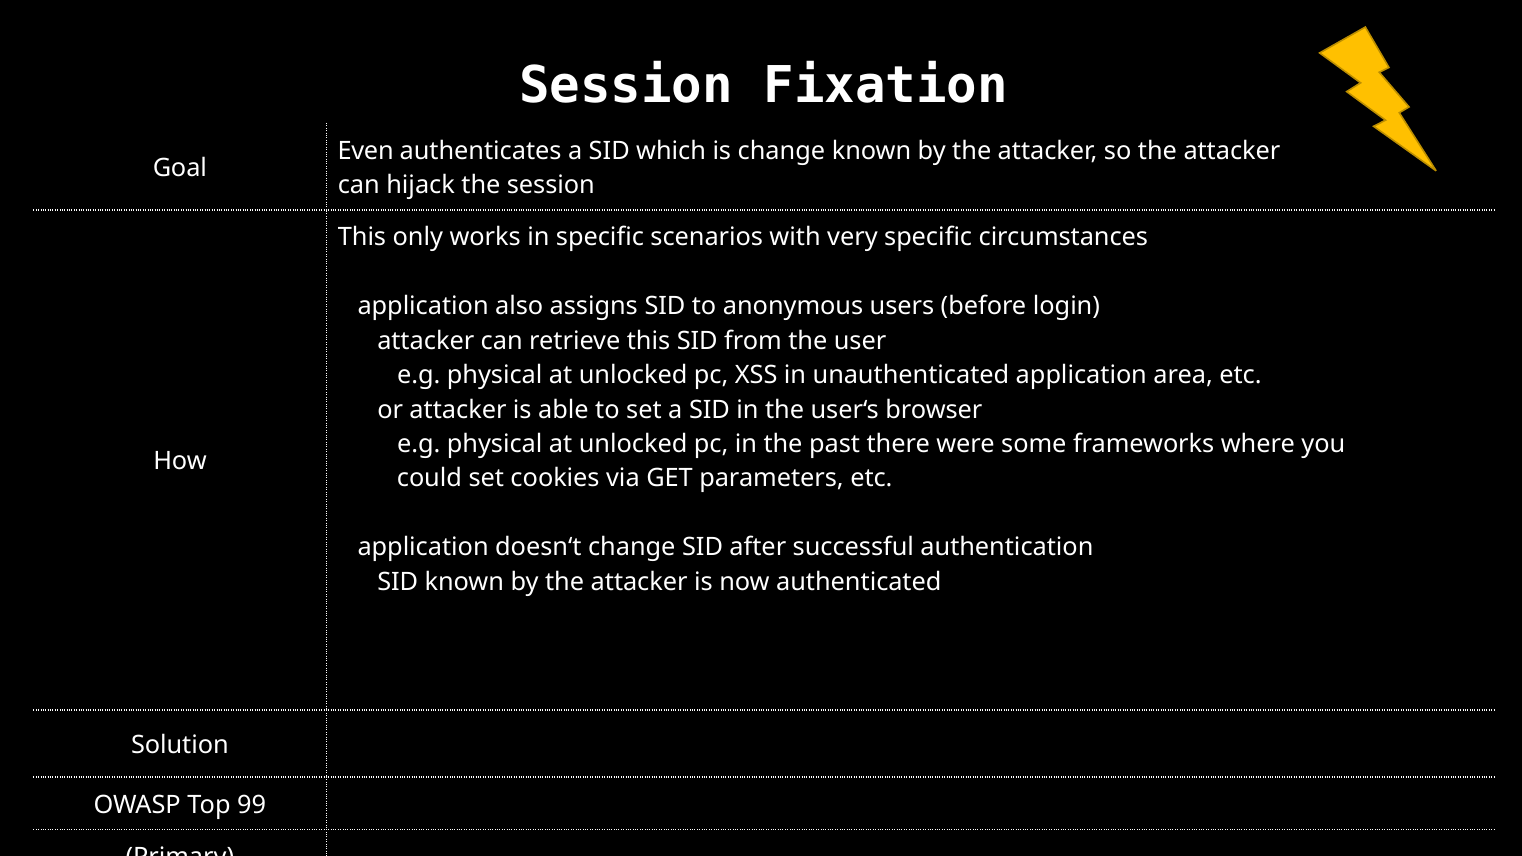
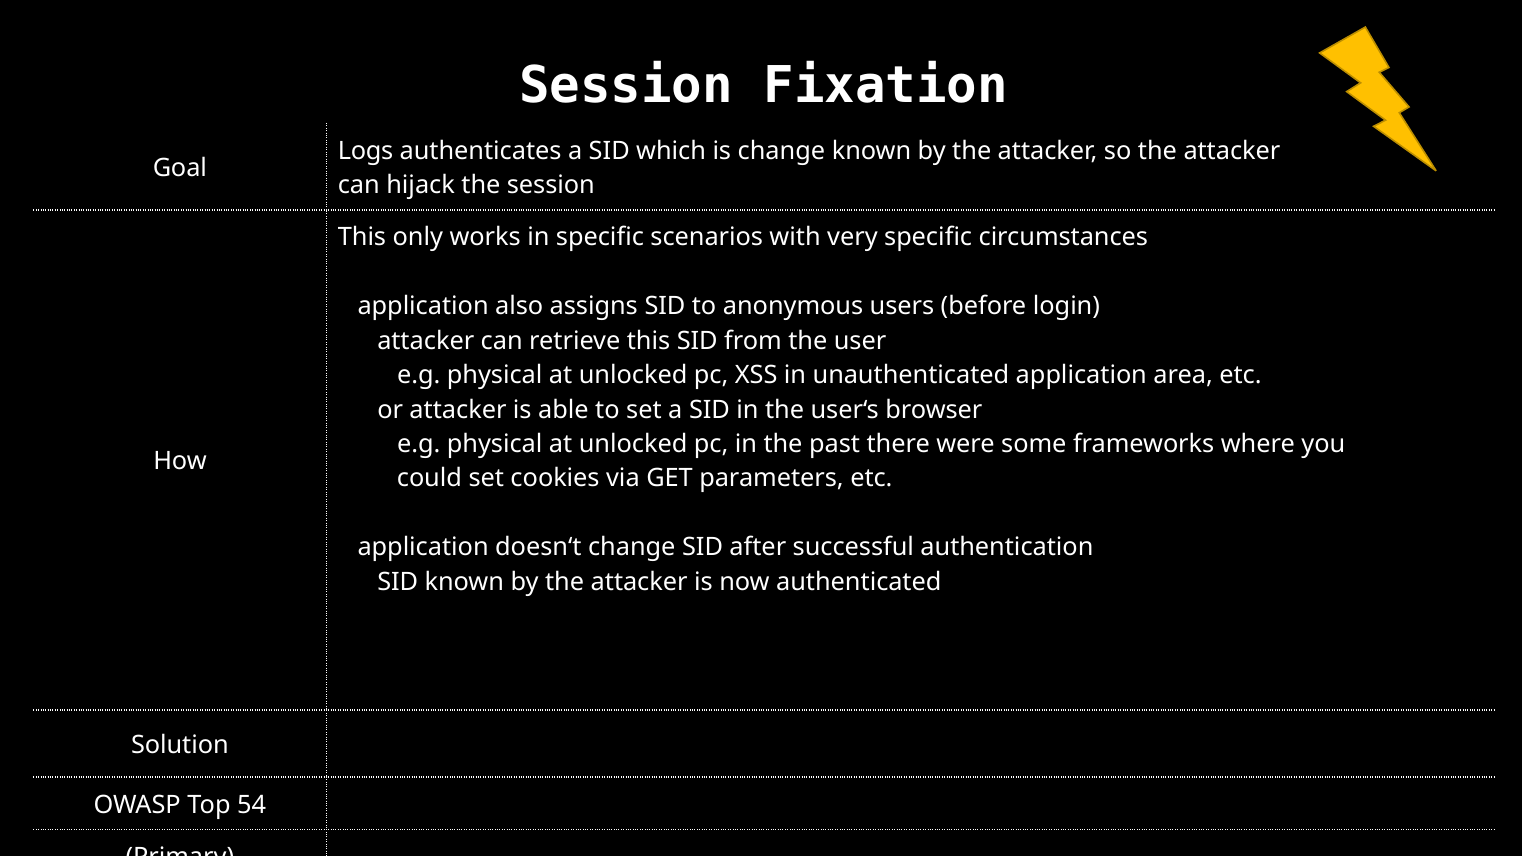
Even: Even -> Logs
99: 99 -> 54
